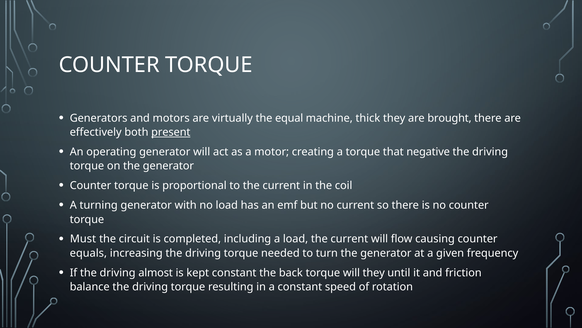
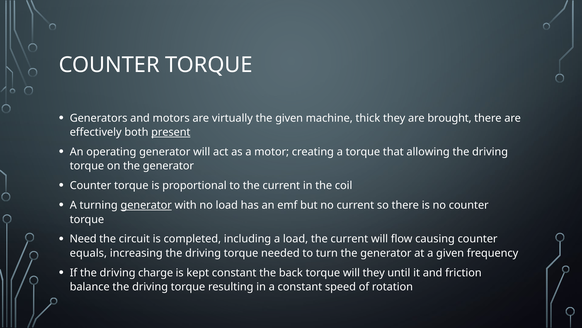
the equal: equal -> given
negative: negative -> allowing
generator at (146, 205) underline: none -> present
Must: Must -> Need
almost: almost -> charge
